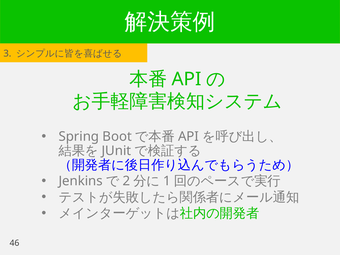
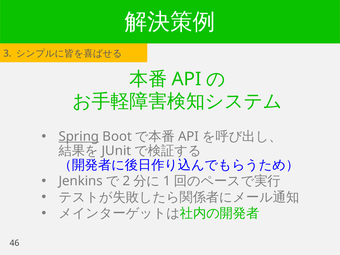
Spring underline: none -> present
